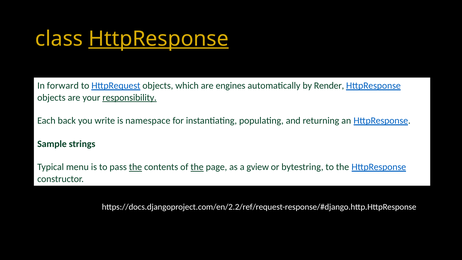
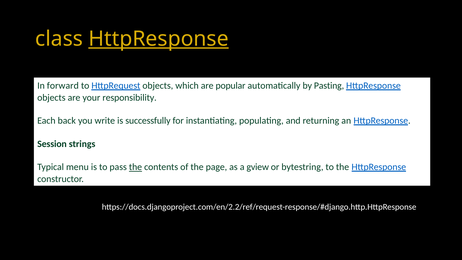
engines: engines -> popular
Render: Render -> Pasting
responsibility underline: present -> none
namespace: namespace -> successfully
Sample: Sample -> Session
the at (197, 167) underline: present -> none
